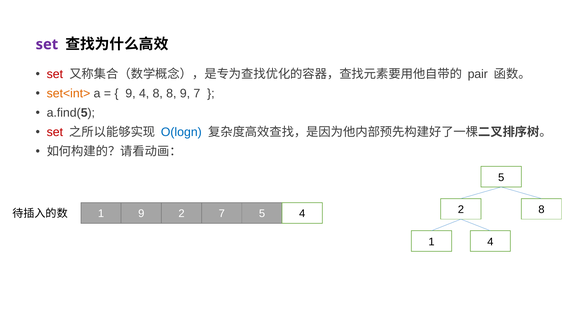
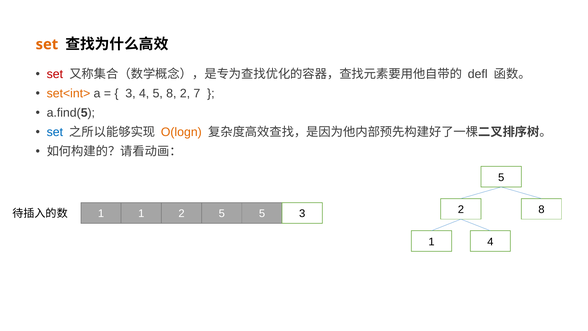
set at (47, 44) colour: purple -> orange
pair: pair -> defl
9 at (130, 93): 9 -> 3
8 at (158, 93): 8 -> 5
8 9: 9 -> 2
set at (55, 132) colour: red -> blue
O(logn colour: blue -> orange
1 9: 9 -> 1
2 7: 7 -> 5
5 4: 4 -> 3
